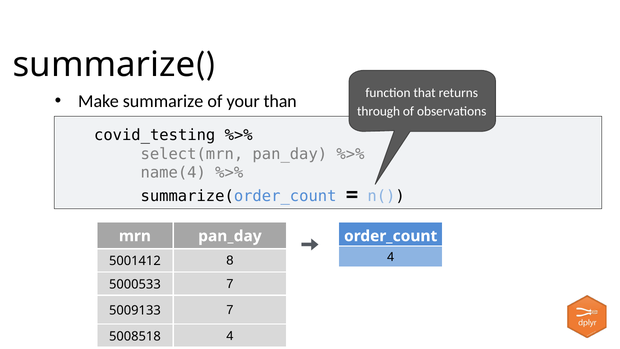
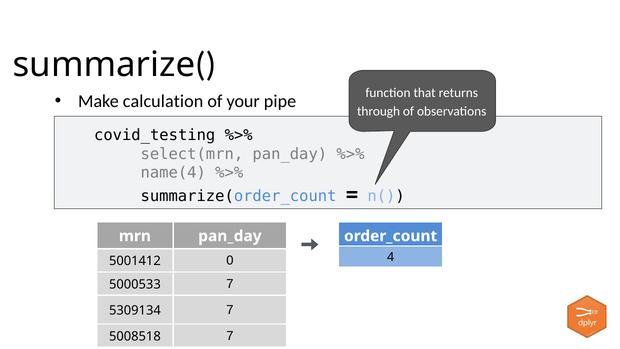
Make summarize: summarize -> calculation
than: than -> pipe
8: 8 -> 0
5009133: 5009133 -> 5309134
5008518 4: 4 -> 7
